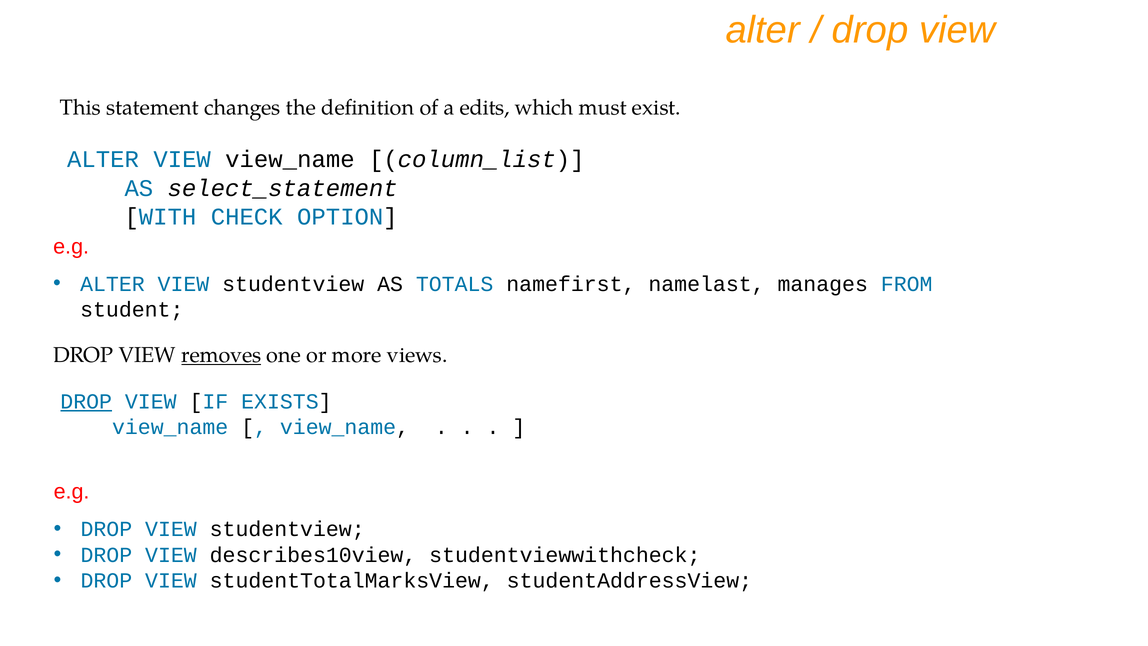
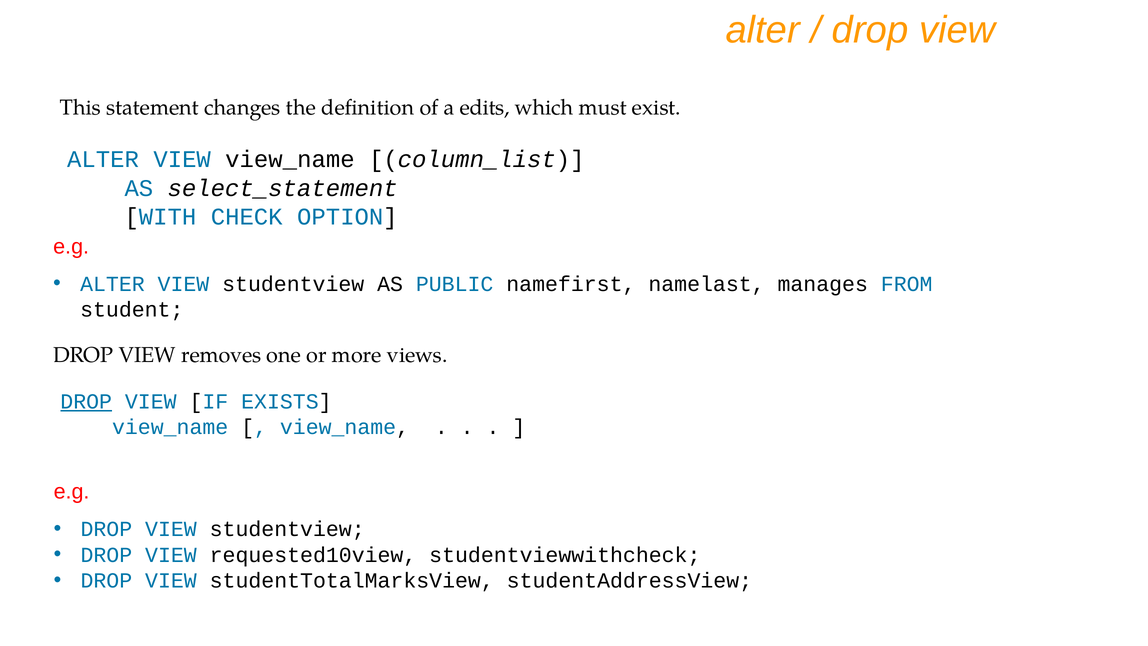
TOTALS: TOTALS -> PUBLIC
removes underline: present -> none
describes10view: describes10view -> requested10view
